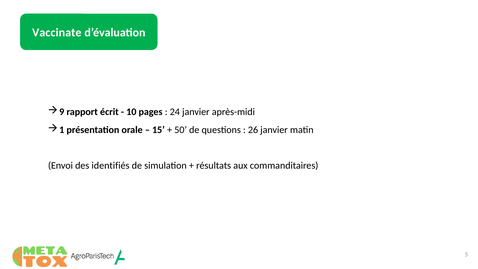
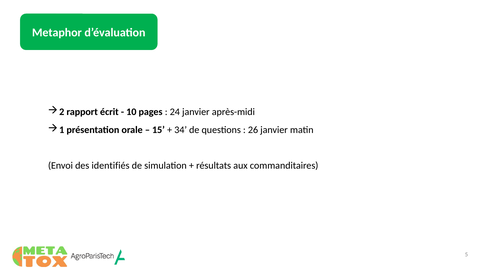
Vaccinate: Vaccinate -> Metaphor
9: 9 -> 2
50: 50 -> 34
